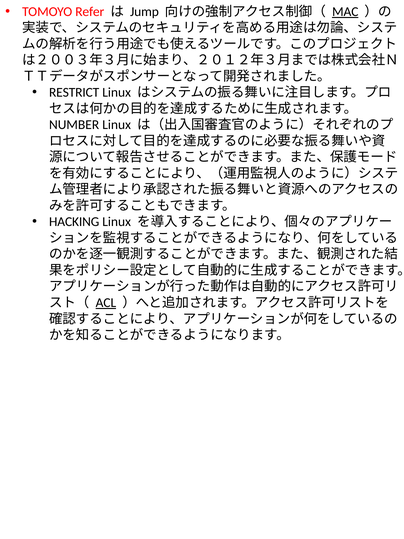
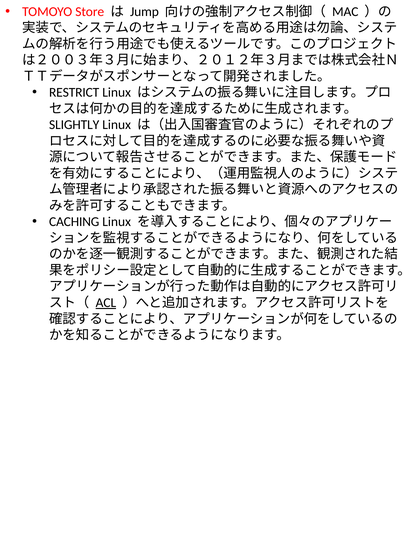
Refer: Refer -> Store
MAC underline: present -> none
NUMBER: NUMBER -> SLIGHTLY
HACKING: HACKING -> CACHING
